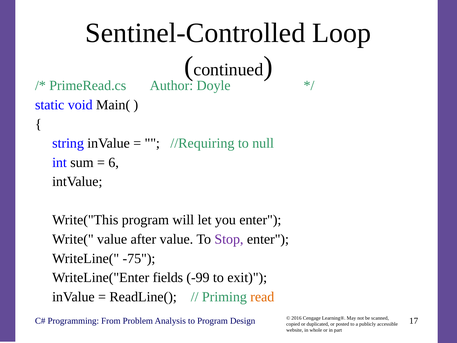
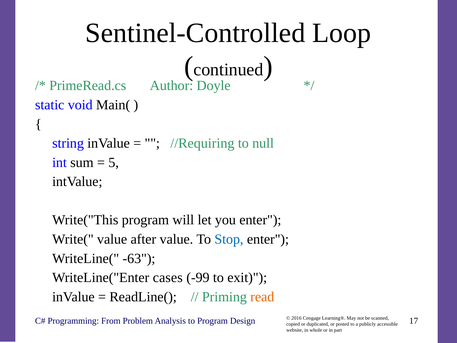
6: 6 -> 5
Stop colour: purple -> blue
-75: -75 -> -63
fields: fields -> cases
